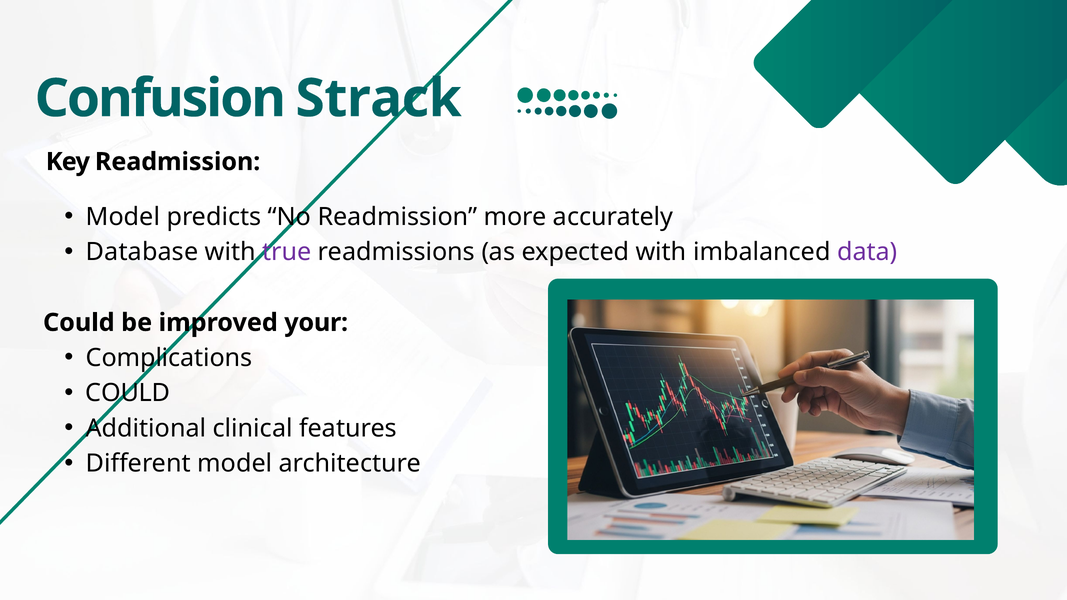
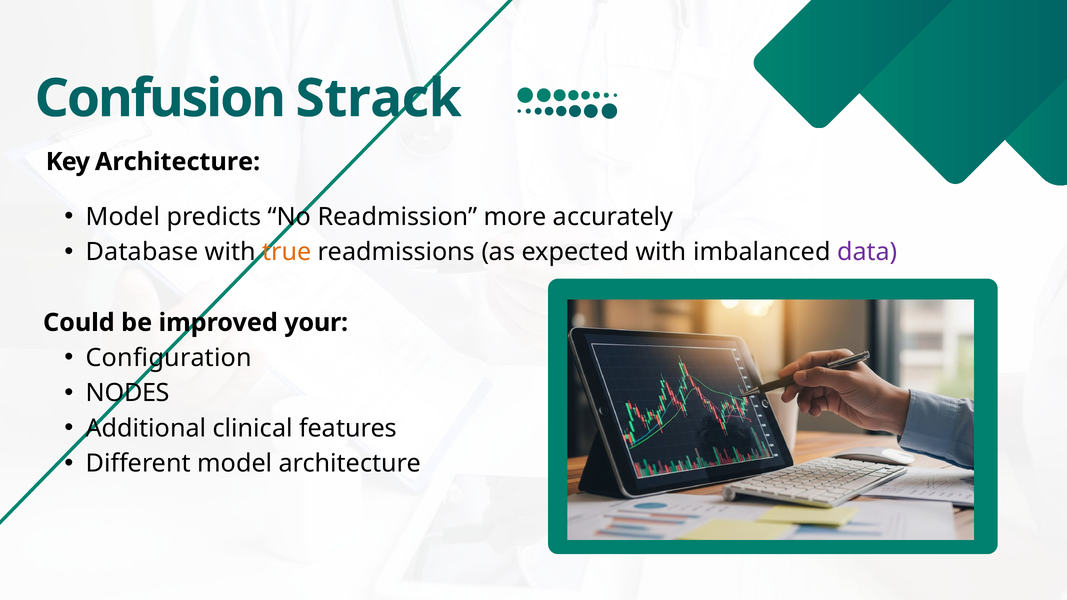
Key Readmission: Readmission -> Architecture
true colour: purple -> orange
Complications: Complications -> Configuration
COULD at (128, 393): COULD -> NODES
